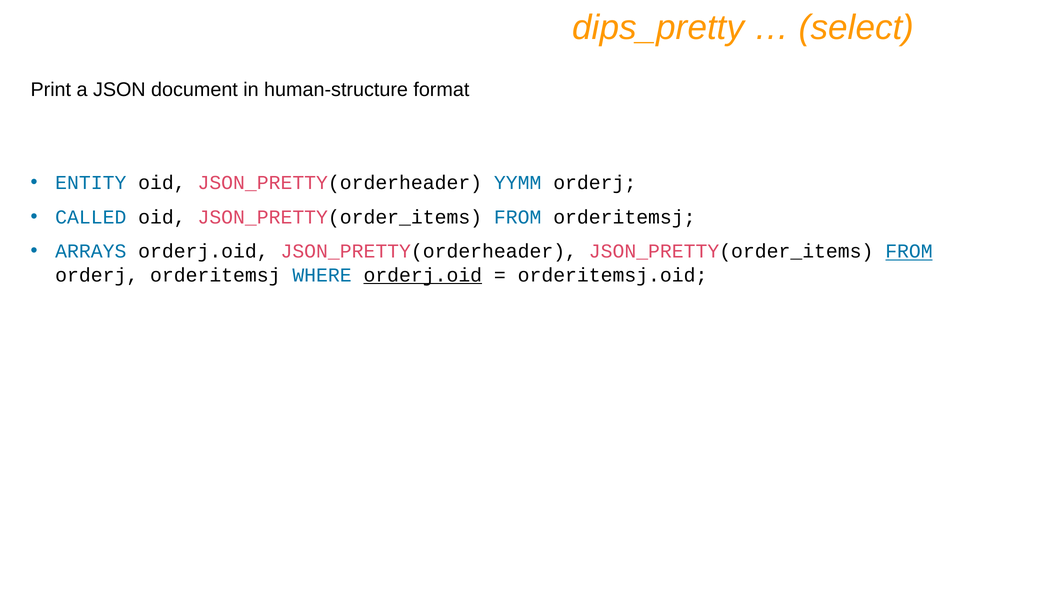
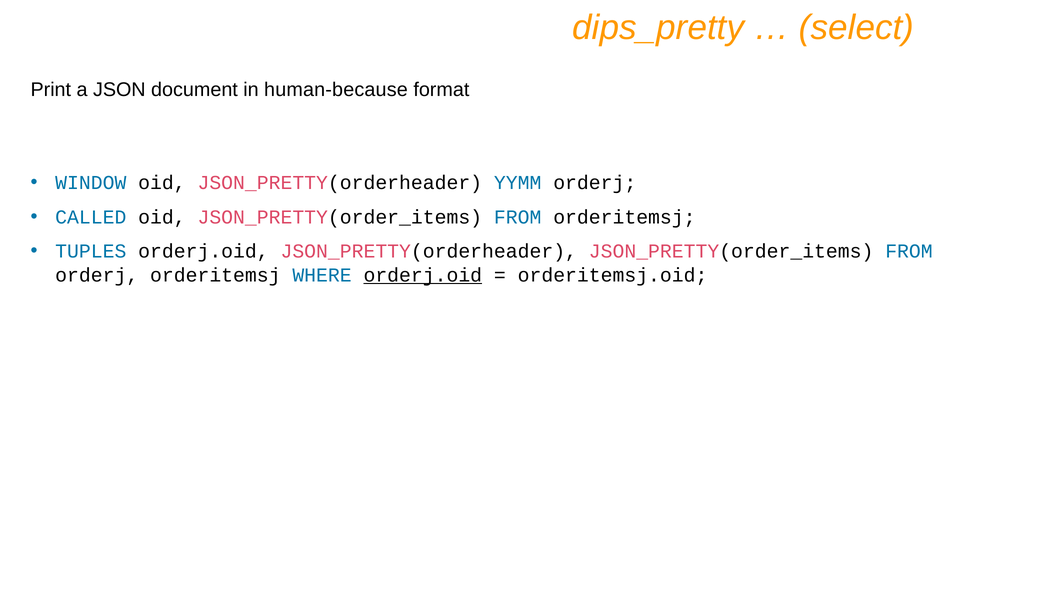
human-structure: human-structure -> human-because
ENTITY: ENTITY -> WINDOW
ARRAYS: ARRAYS -> TUPLES
FROM at (909, 251) underline: present -> none
